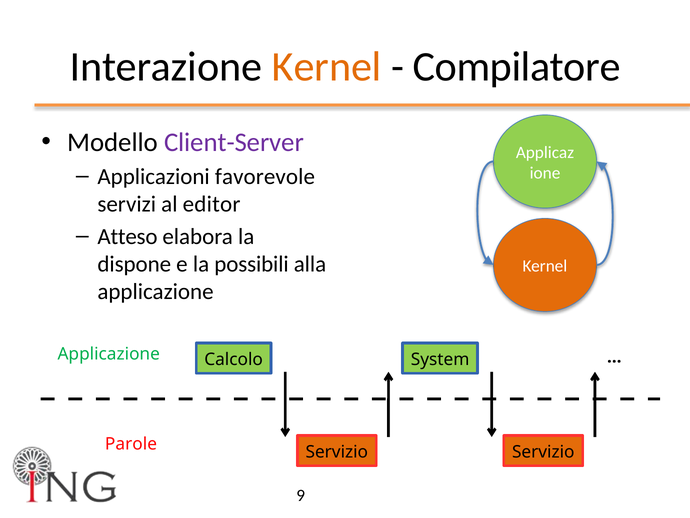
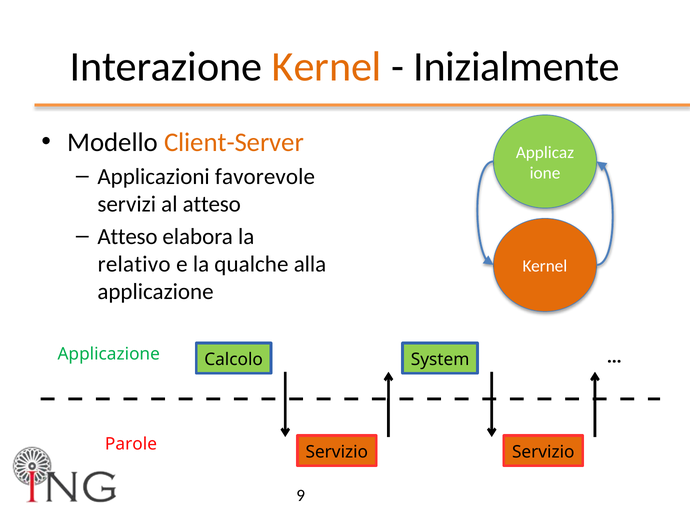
Compilatore: Compilatore -> Inizialmente
Client-Server colour: purple -> orange
al editor: editor -> atteso
dispone: dispone -> relativo
possibili: possibili -> qualche
